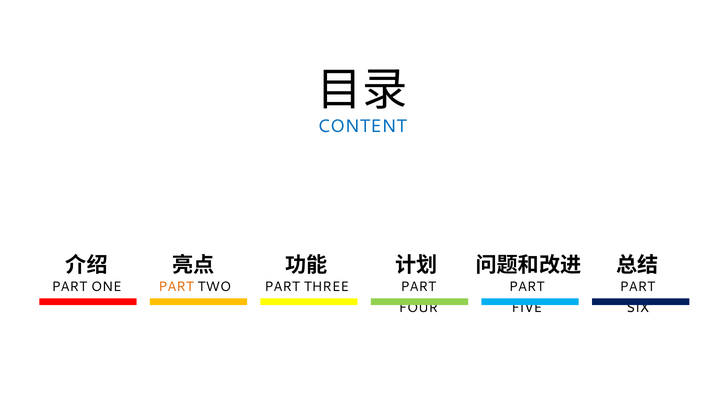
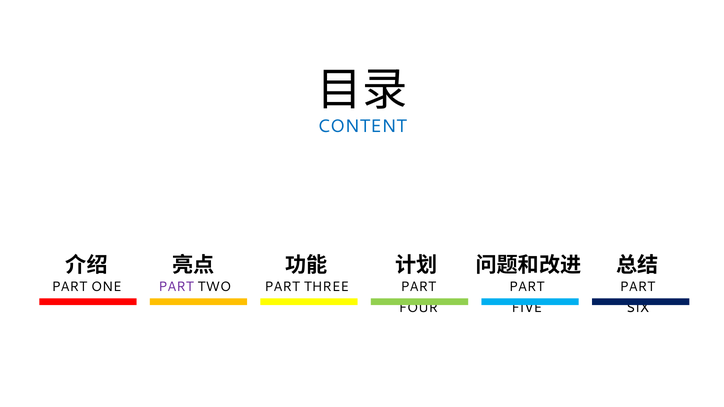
PART at (176, 287) colour: orange -> purple
